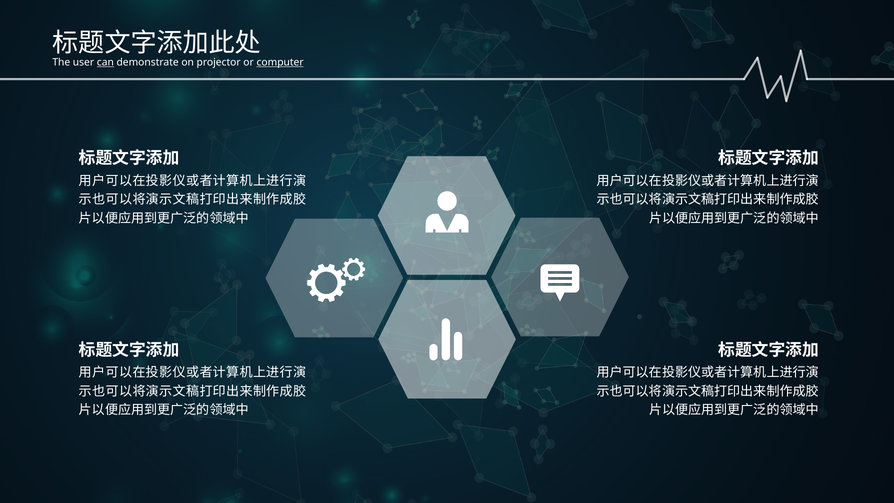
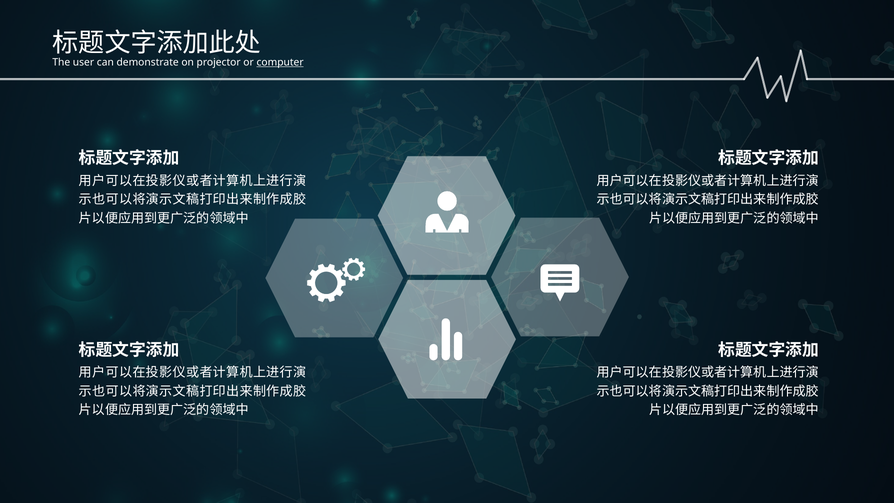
can underline: present -> none
